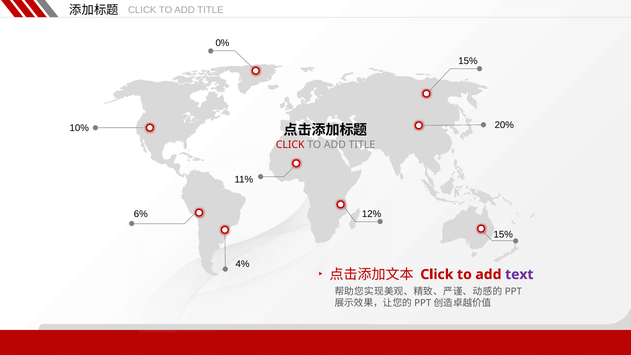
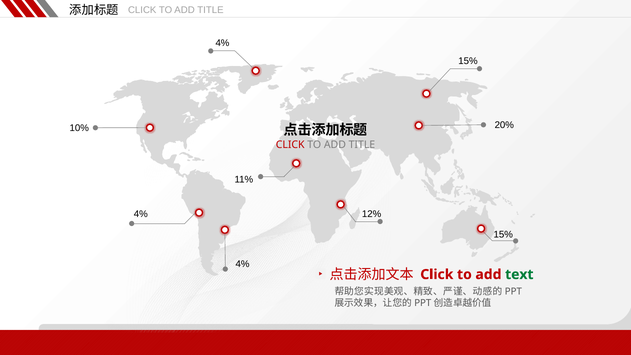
0% at (222, 43): 0% -> 4%
6% at (141, 214): 6% -> 4%
text colour: purple -> green
